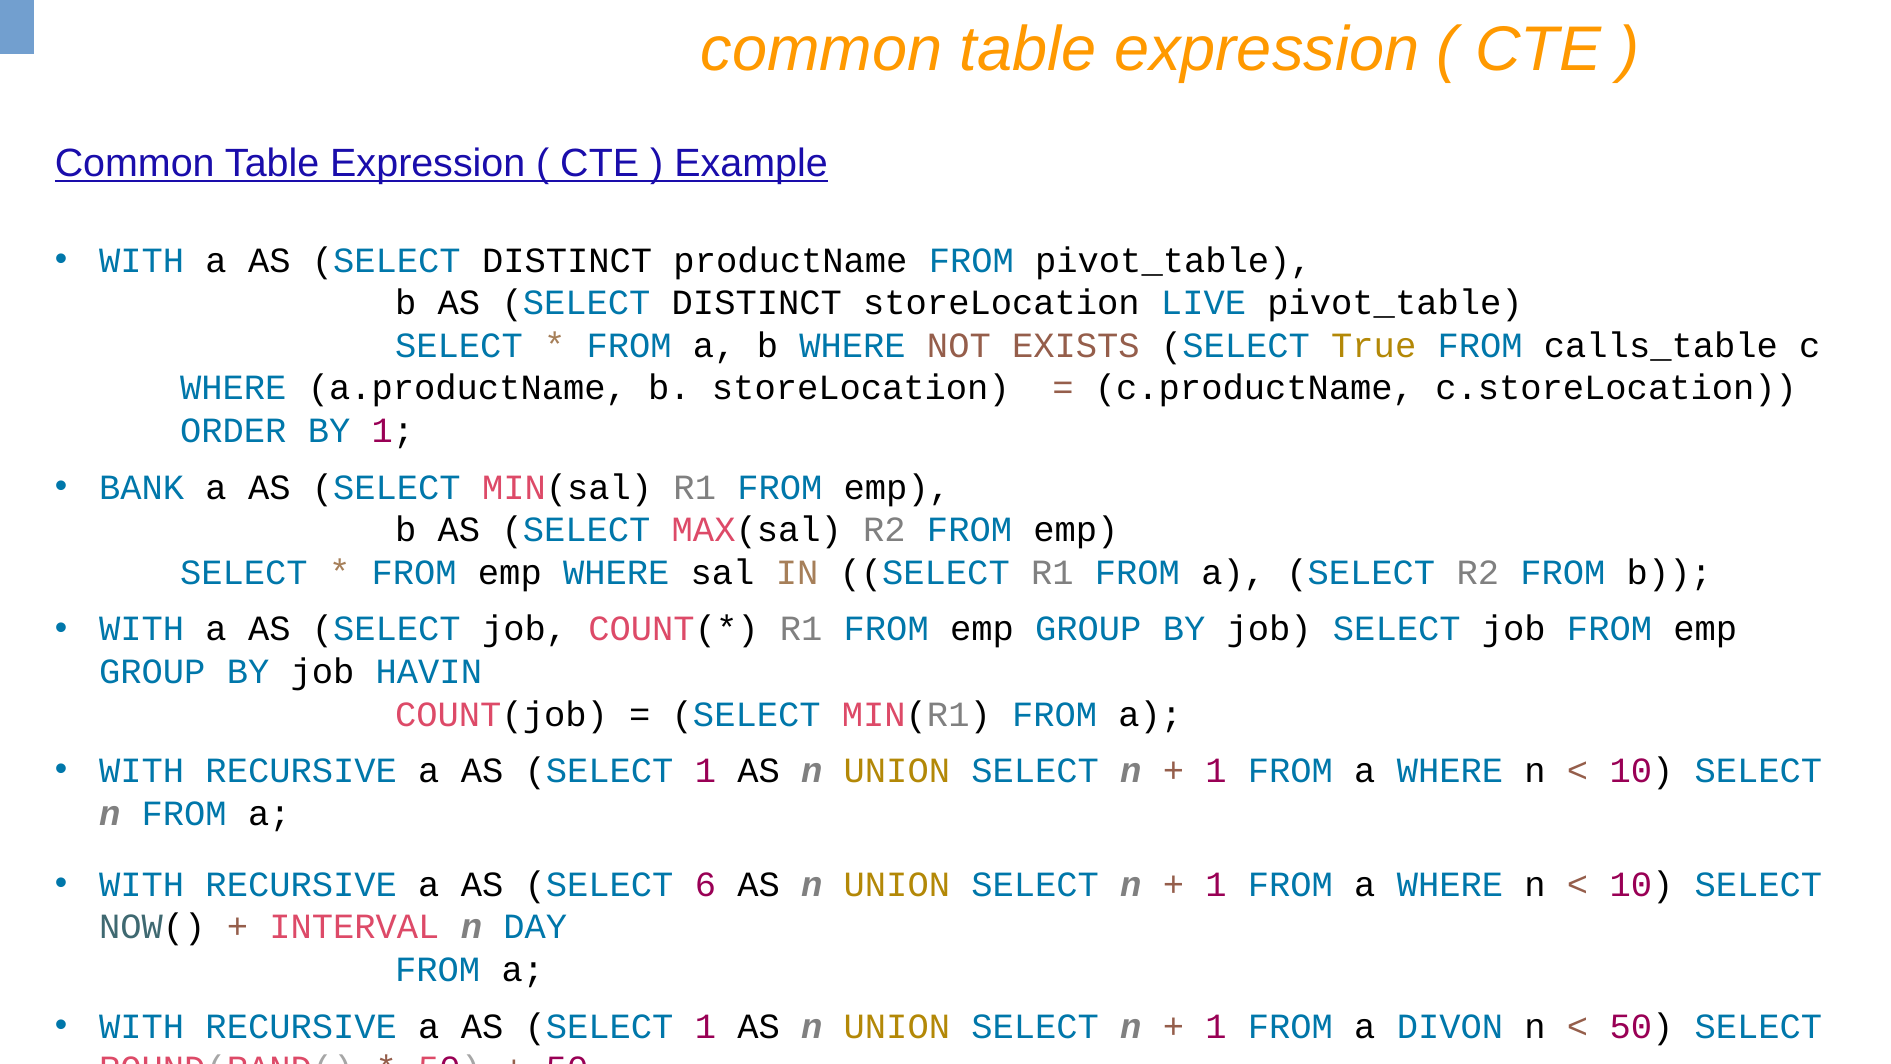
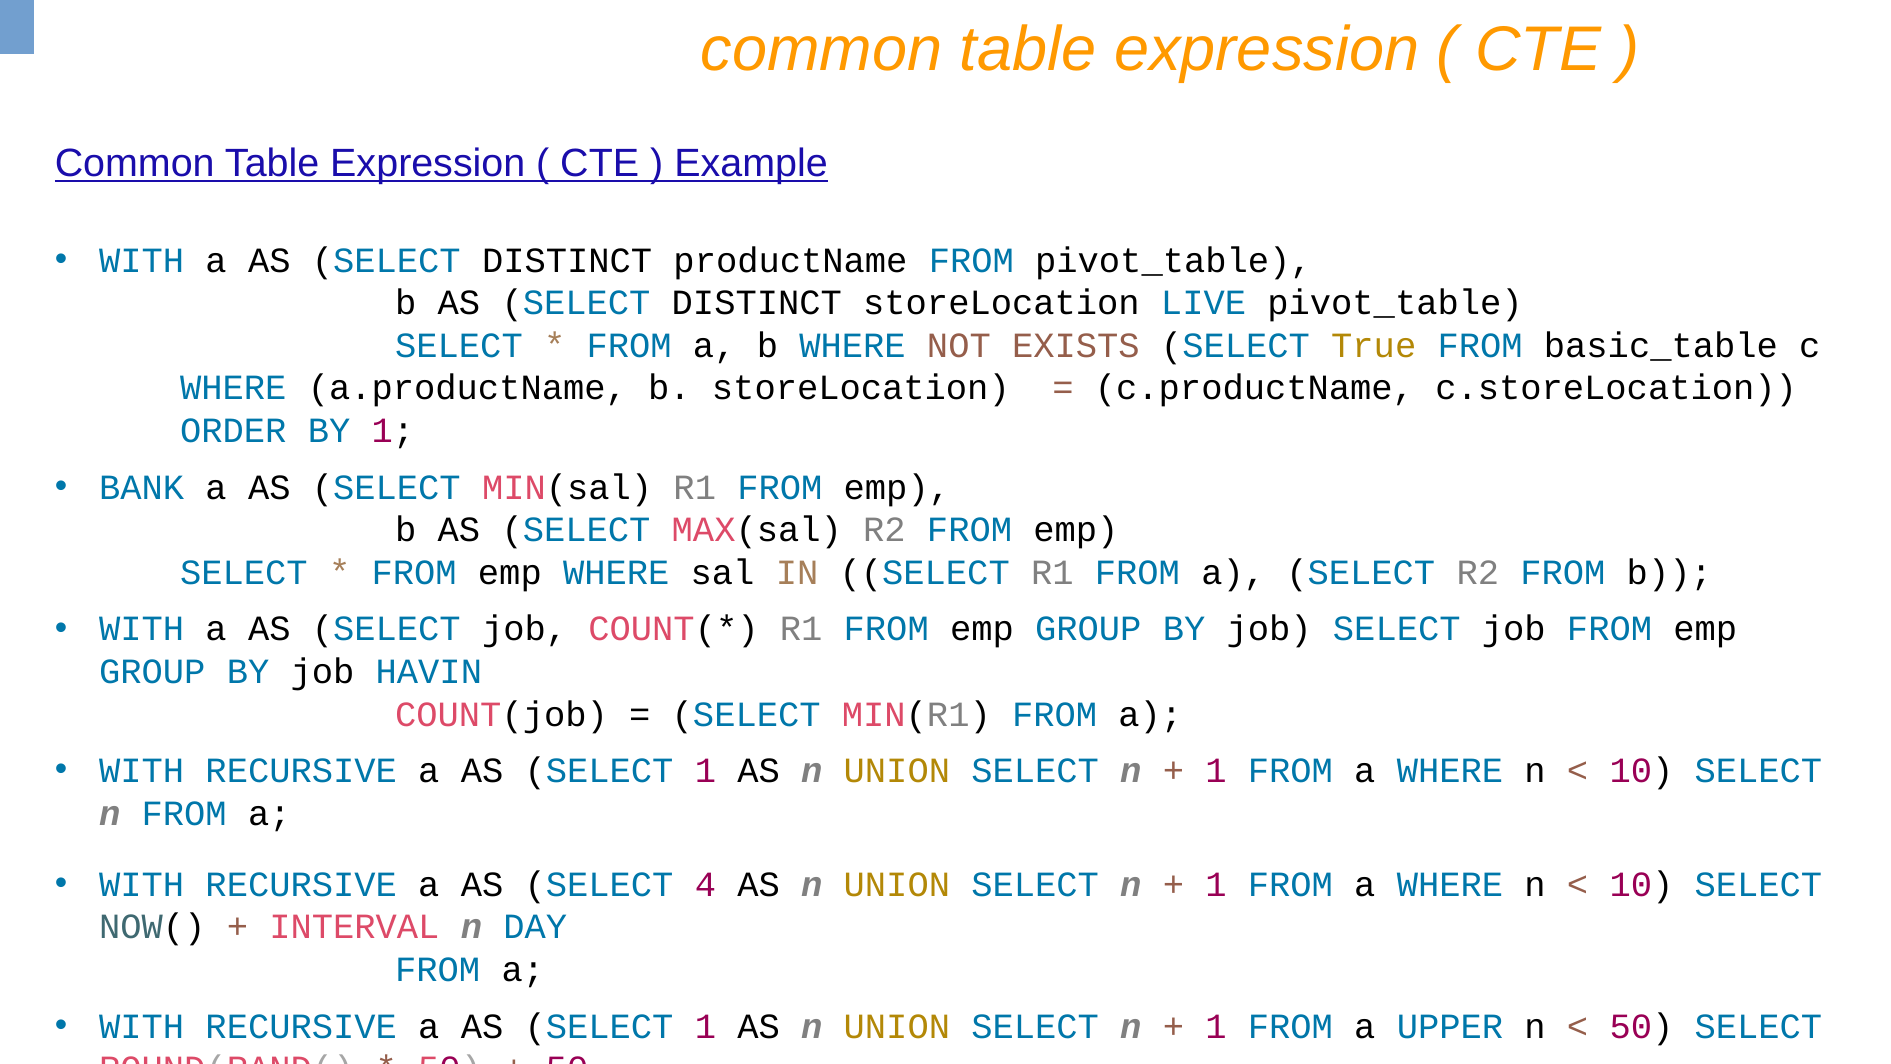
calls_table: calls_table -> basic_table
6: 6 -> 4
DIVON: DIVON -> UPPER
